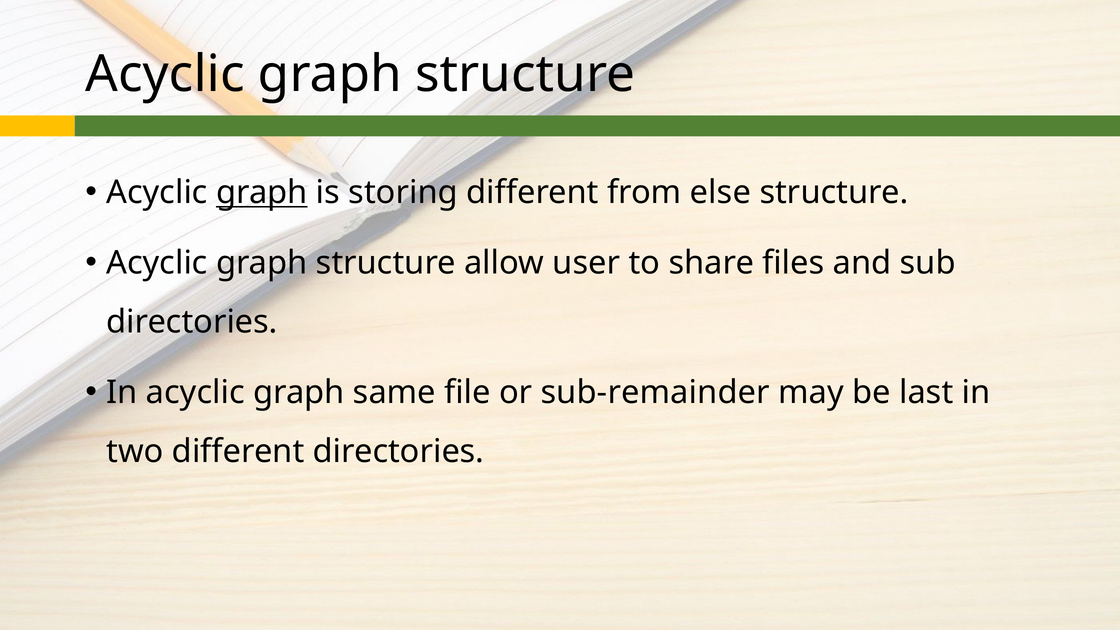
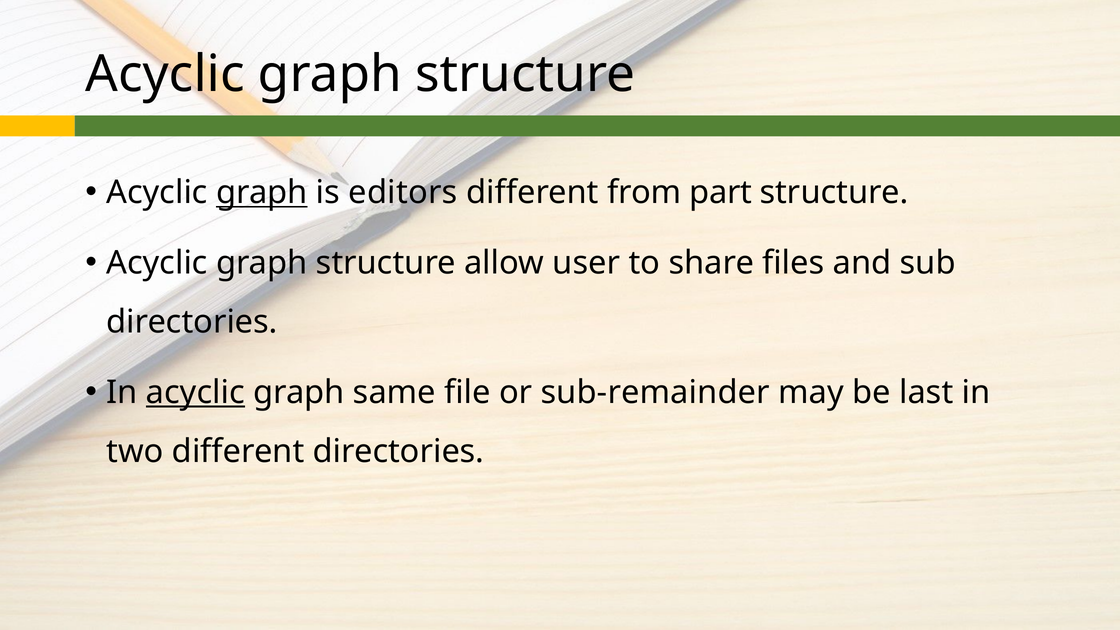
storing: storing -> editors
else: else -> part
acyclic at (195, 393) underline: none -> present
